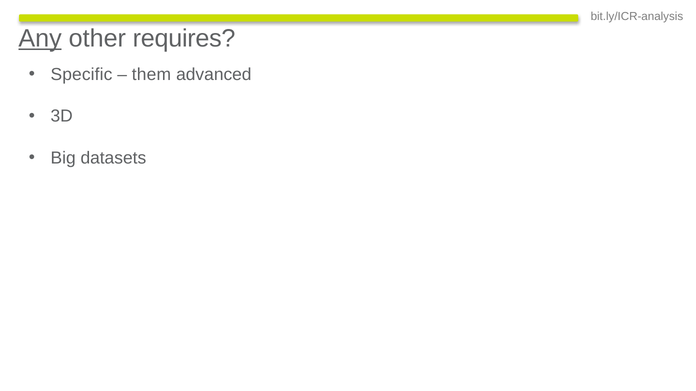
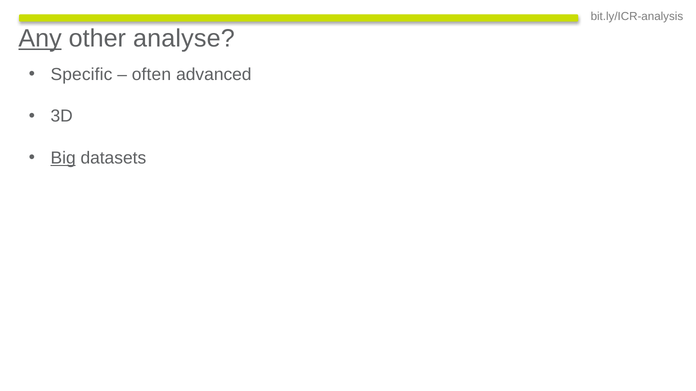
requires: requires -> analyse
them: them -> often
Big underline: none -> present
